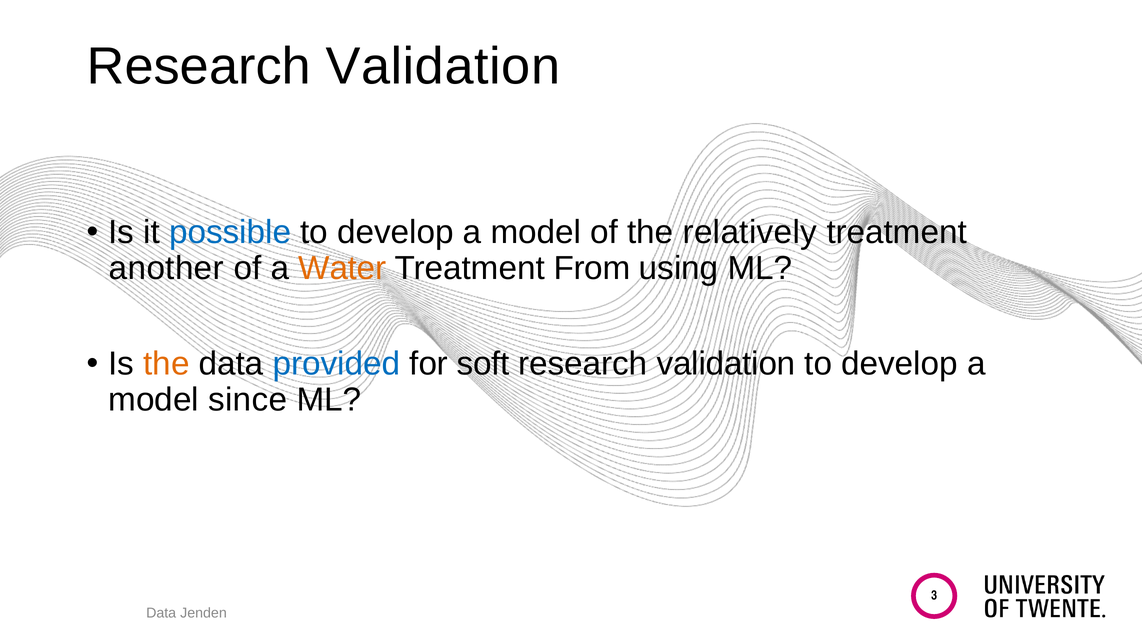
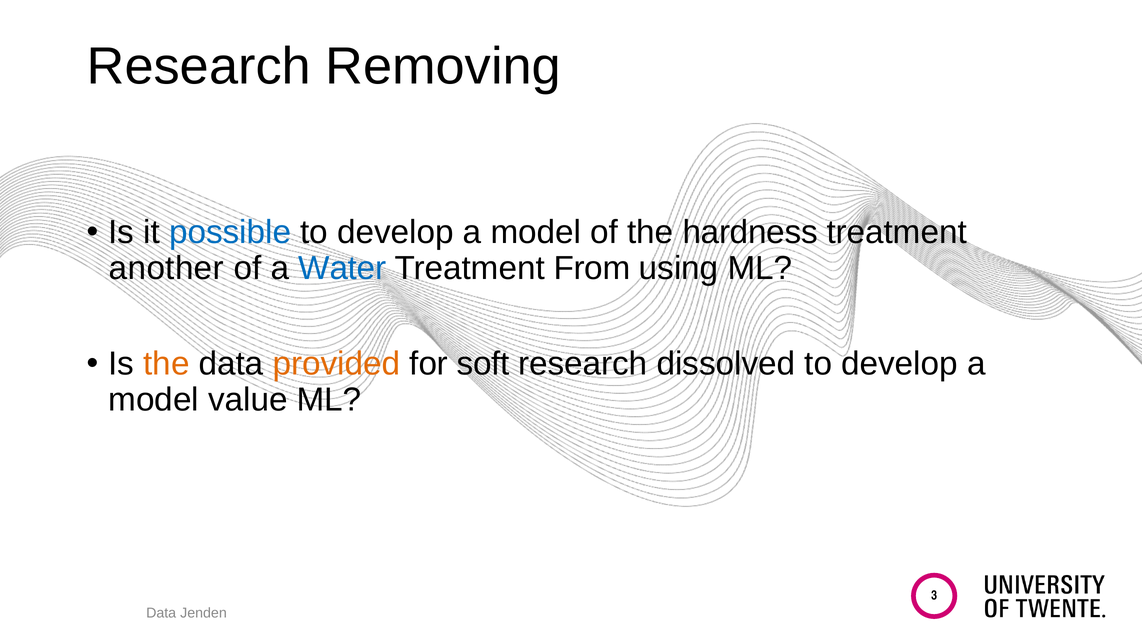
Validation at (443, 66): Validation -> Removing
relatively: relatively -> hardness
Water colour: orange -> blue
provided colour: blue -> orange
validation at (726, 364): validation -> dissolved
since: since -> value
